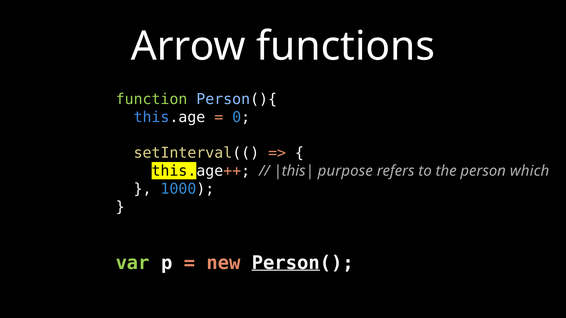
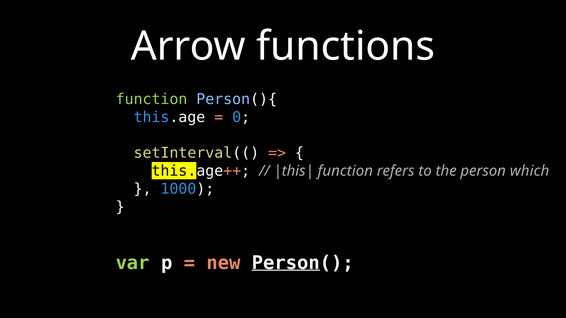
purpose at (345, 171): purpose -> function
